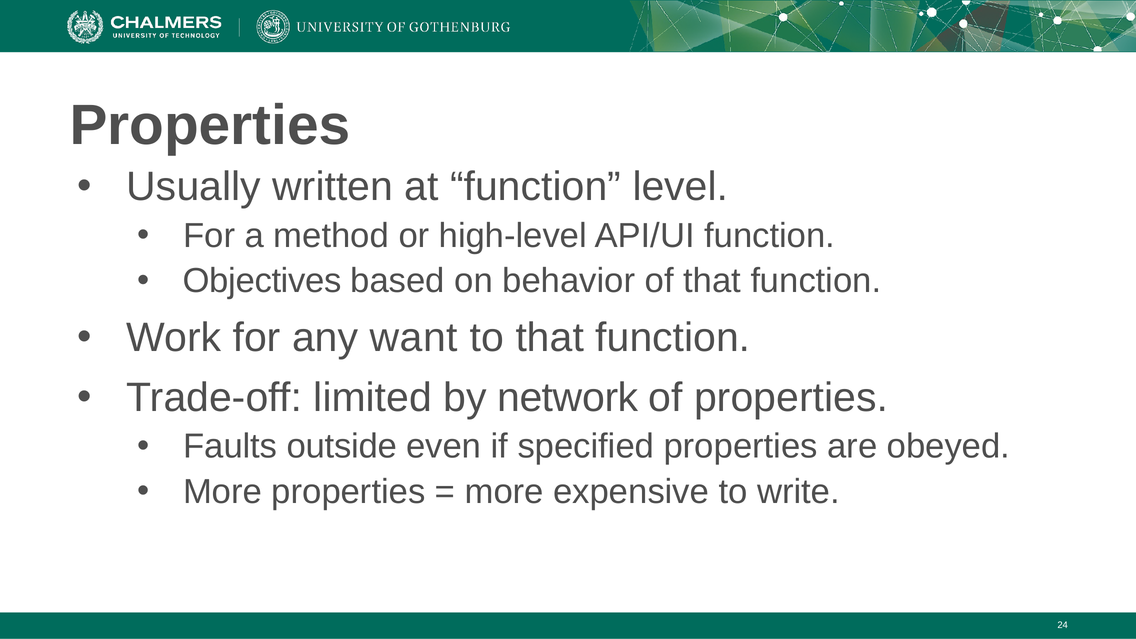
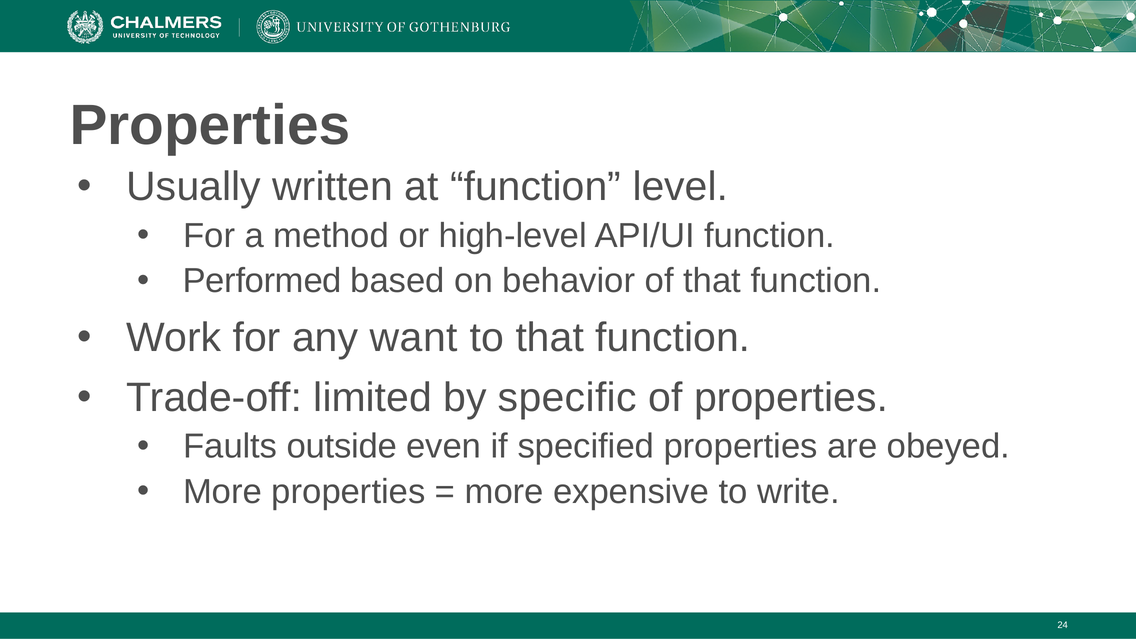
Objectives: Objectives -> Performed
network: network -> specific
